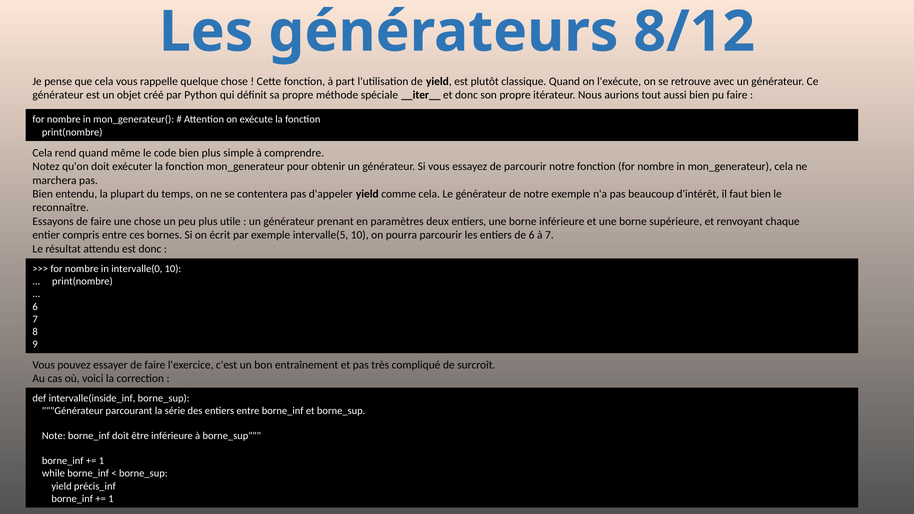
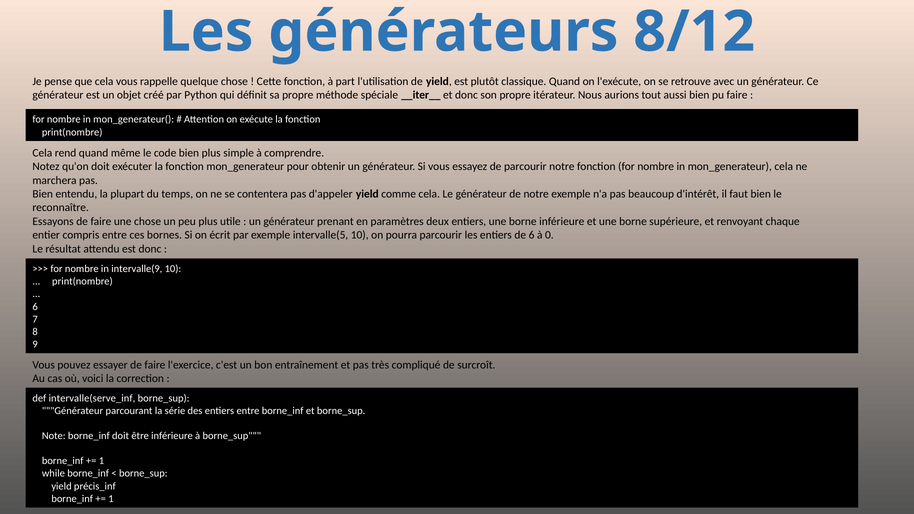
à 7: 7 -> 0
intervalle(0: intervalle(0 -> intervalle(9
intervalle(inside_inf: intervalle(inside_inf -> intervalle(serve_inf
